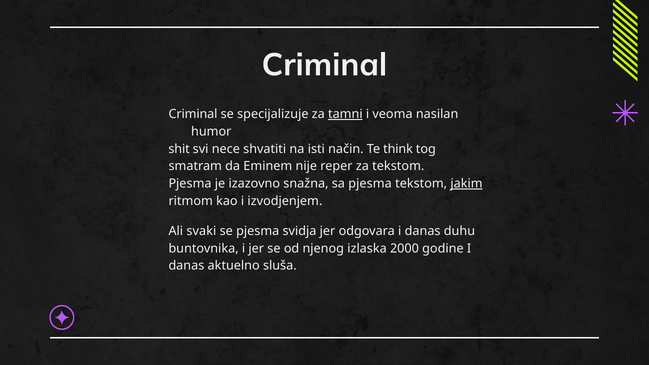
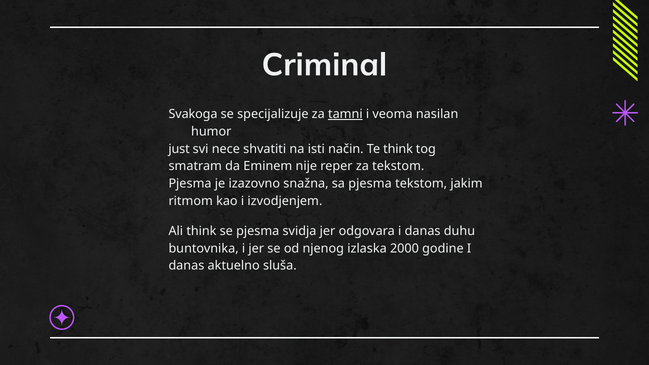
Criminal at (193, 114): Criminal -> Svakoga
shit: shit -> just
jakim underline: present -> none
Ali svaki: svaki -> think
